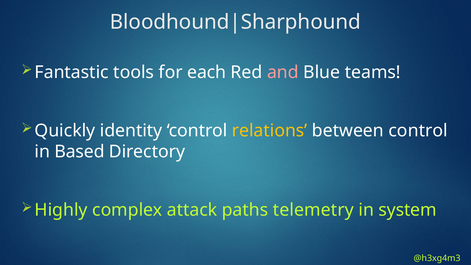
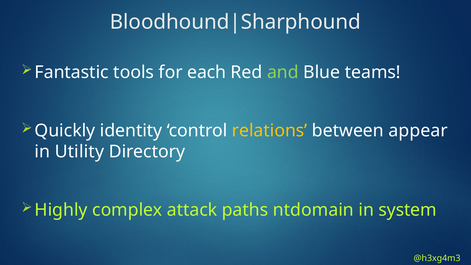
and colour: pink -> light green
between control: control -> appear
Based: Based -> Utility
telemetry: telemetry -> ntdomain
